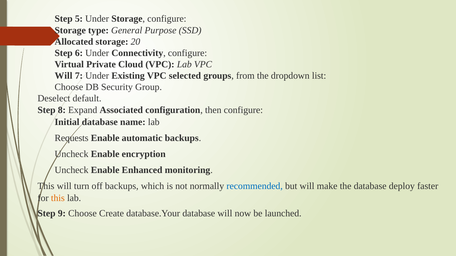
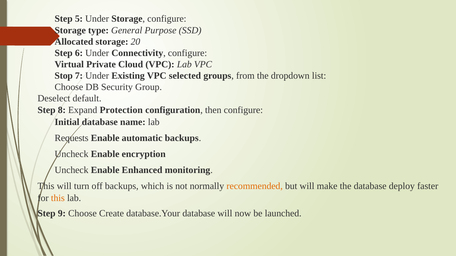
Will at (64, 76): Will -> Stop
Associated: Associated -> Protection
recommended colour: blue -> orange
